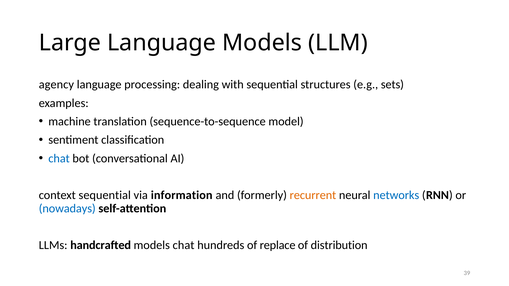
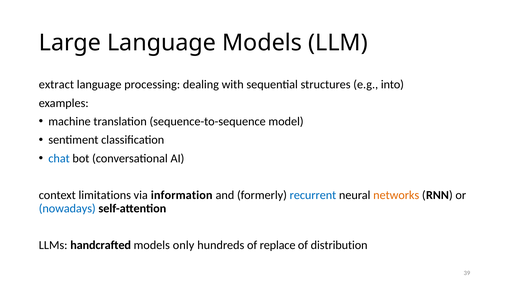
agency: agency -> extract
sets: sets -> into
context sequential: sequential -> limitations
recurrent colour: orange -> blue
networks colour: blue -> orange
models chat: chat -> only
